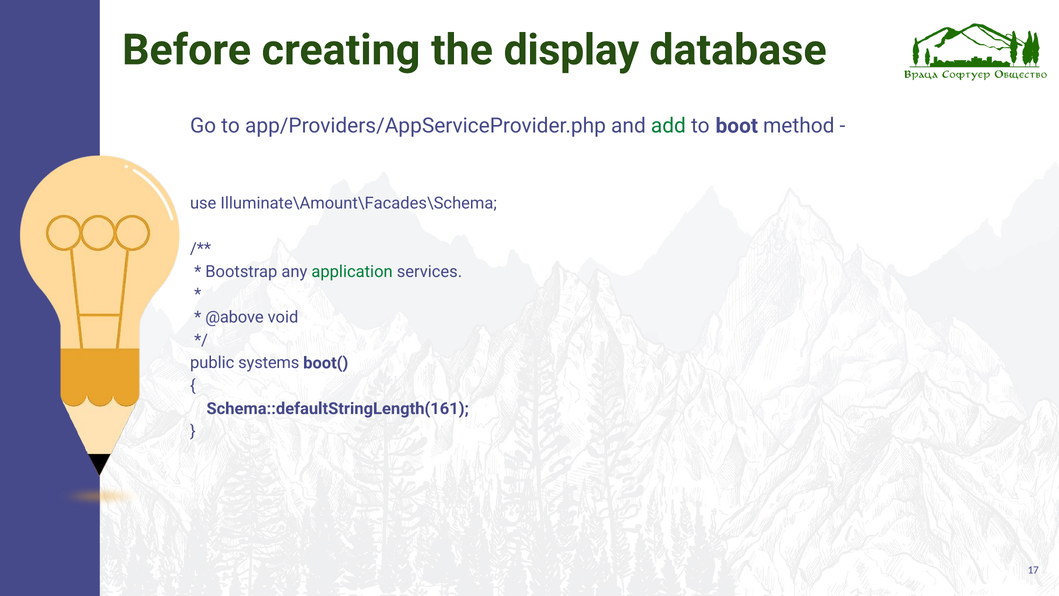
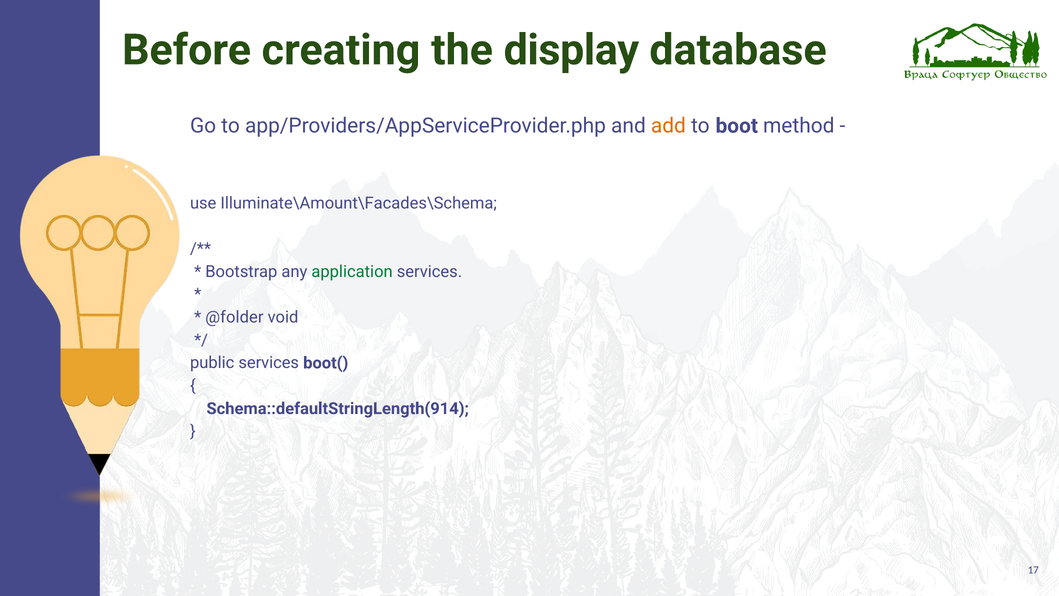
add colour: green -> orange
@above: @above -> @folder
public systems: systems -> services
Schema::defaultStringLength(161: Schema::defaultStringLength(161 -> Schema::defaultStringLength(914
